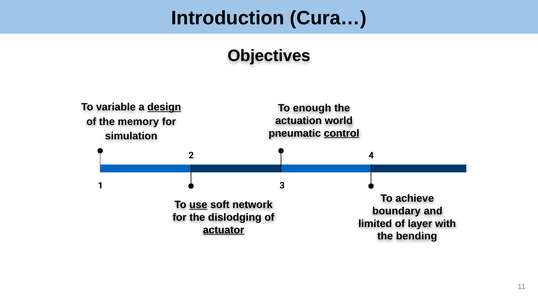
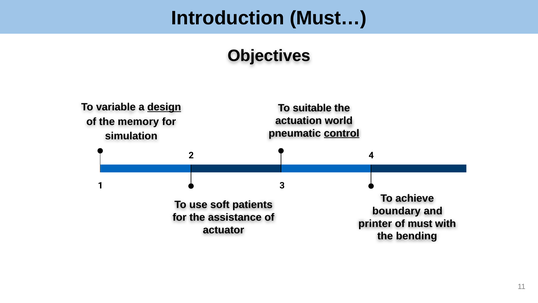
Cura…: Cura… -> Must…
enough: enough -> suitable
use underline: present -> none
network: network -> patients
dislodging: dislodging -> assistance
limited: limited -> printer
layer: layer -> must
actuator underline: present -> none
